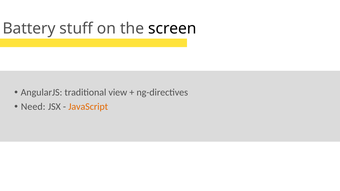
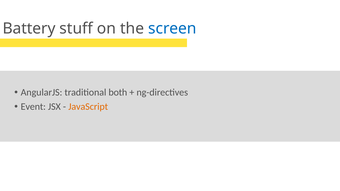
screen colour: black -> blue
view: view -> both
Need: Need -> Event
